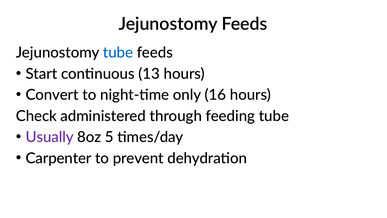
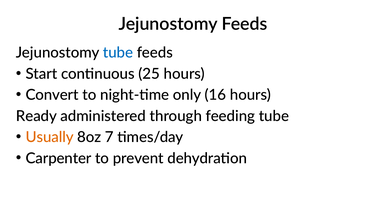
13: 13 -> 25
Check: Check -> Ready
Usually colour: purple -> orange
5: 5 -> 7
